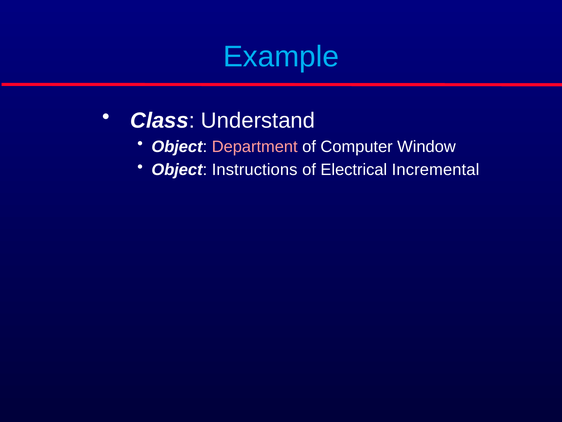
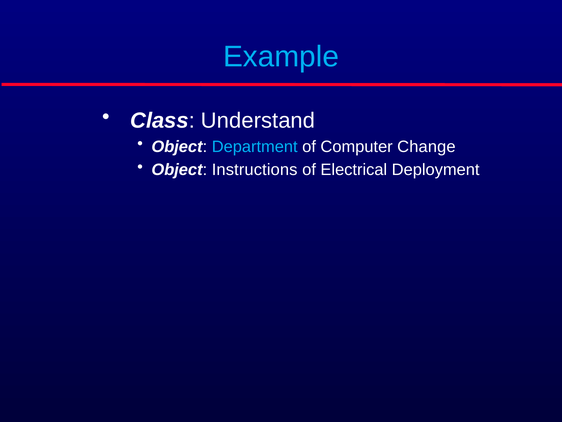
Department colour: pink -> light blue
Window: Window -> Change
Incremental: Incremental -> Deployment
